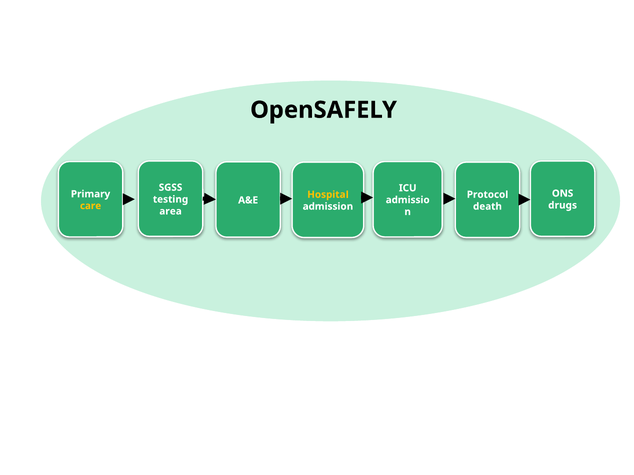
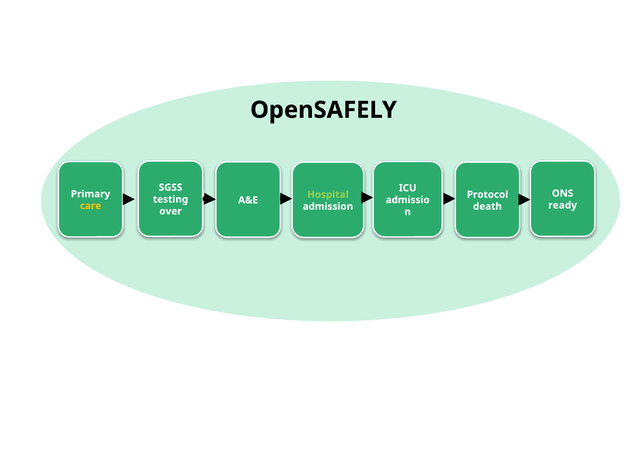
Hospital colour: yellow -> light green
drugs: drugs -> ready
area: area -> over
